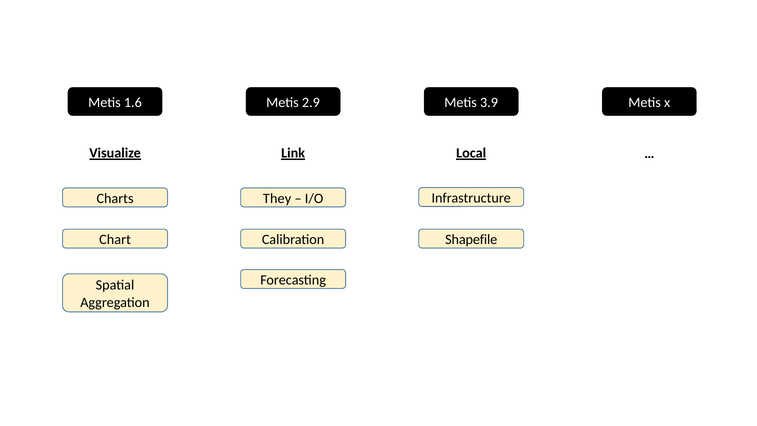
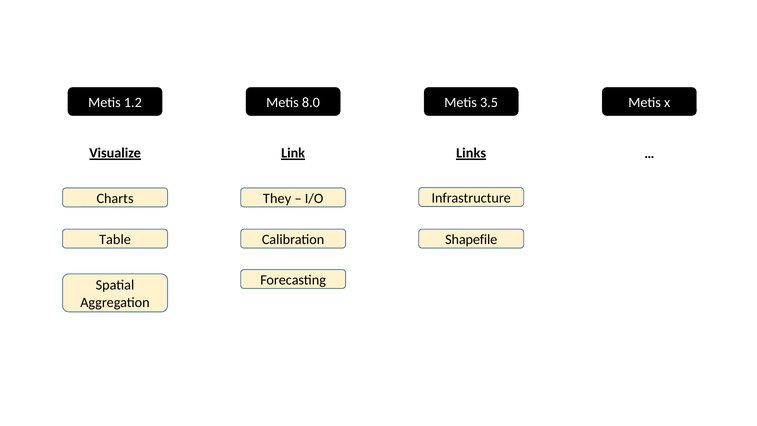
1.6: 1.6 -> 1.2
2.9: 2.9 -> 8.0
3.9: 3.9 -> 3.5
Local: Local -> Links
Chart: Chart -> Table
